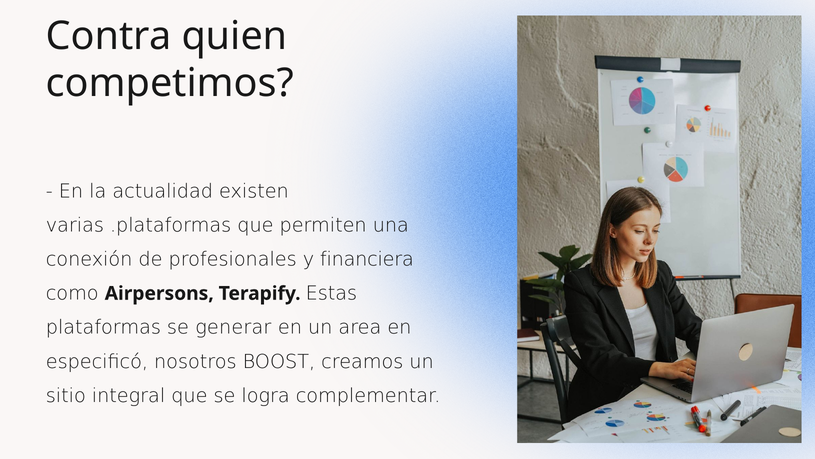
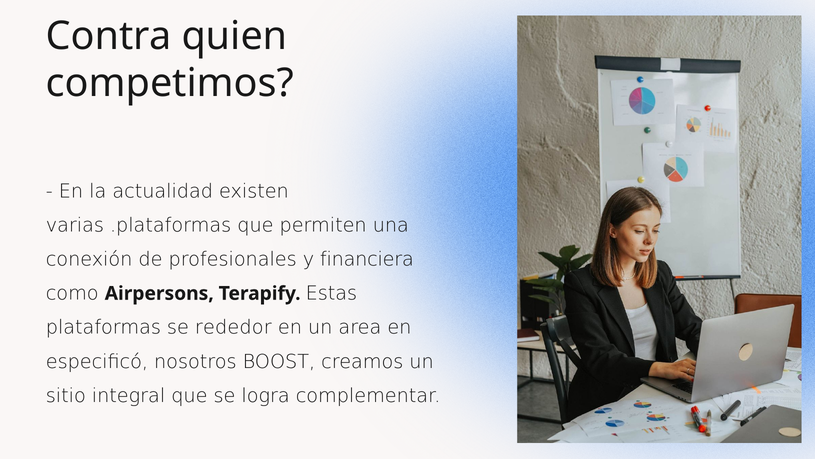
generar: generar -> rededor
